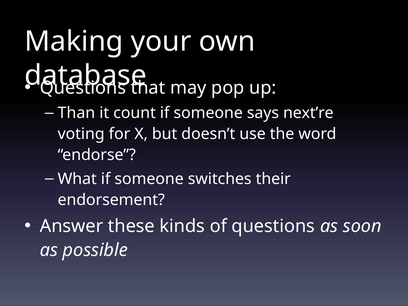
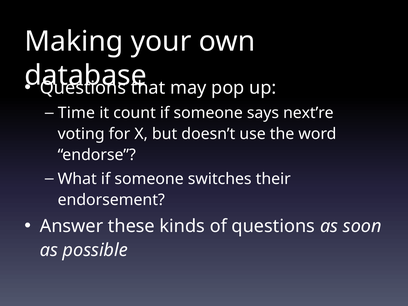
Than: Than -> Time
